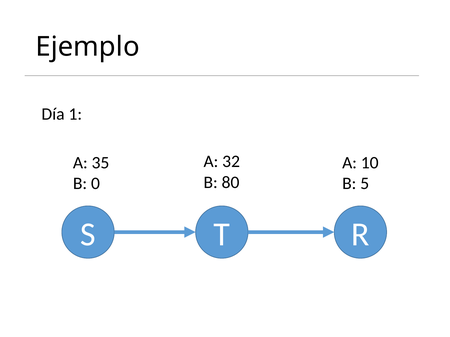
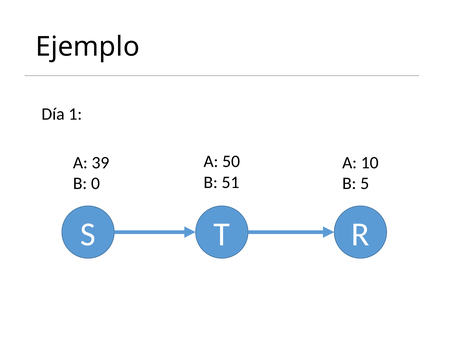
32: 32 -> 50
35: 35 -> 39
80: 80 -> 51
